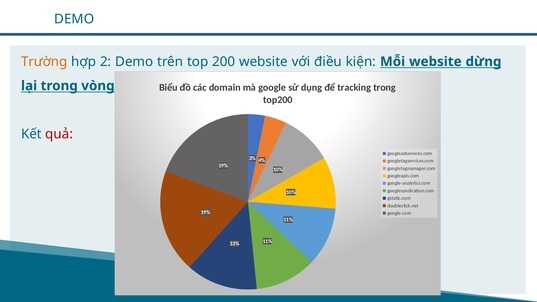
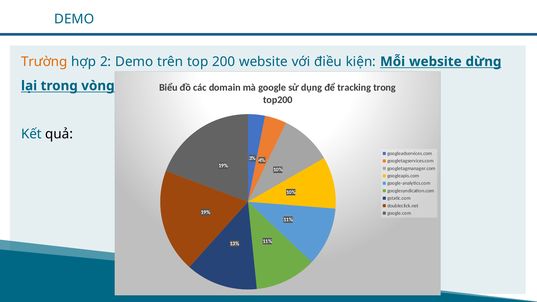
quả colour: red -> black
